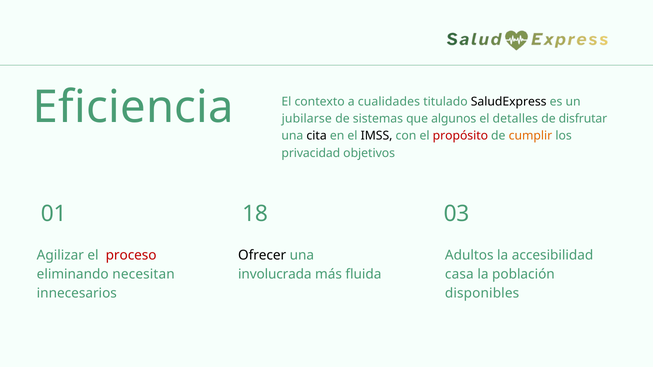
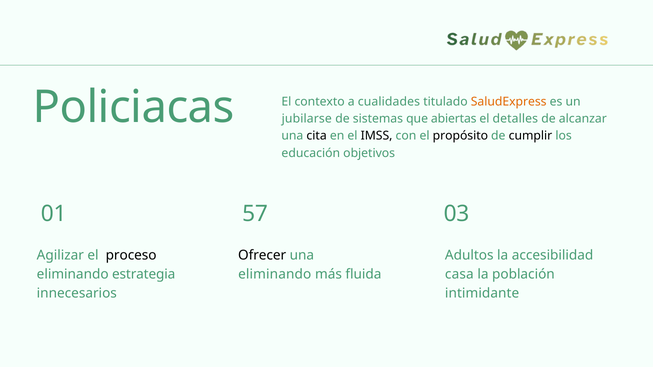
Eficiencia: Eficiencia -> Policiacas
SaludExpress colour: black -> orange
algunos: algunos -> abiertas
disfrutar: disfrutar -> alcanzar
propósito colour: red -> black
cumplir colour: orange -> black
privacidad: privacidad -> educación
18: 18 -> 57
proceso colour: red -> black
necesitan: necesitan -> estrategia
involucrada at (275, 274): involucrada -> eliminando
disponibles: disponibles -> intimidante
